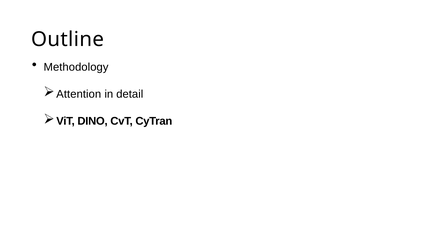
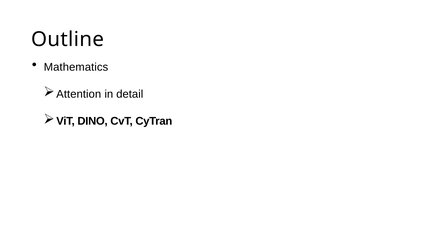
Methodology: Methodology -> Mathematics
